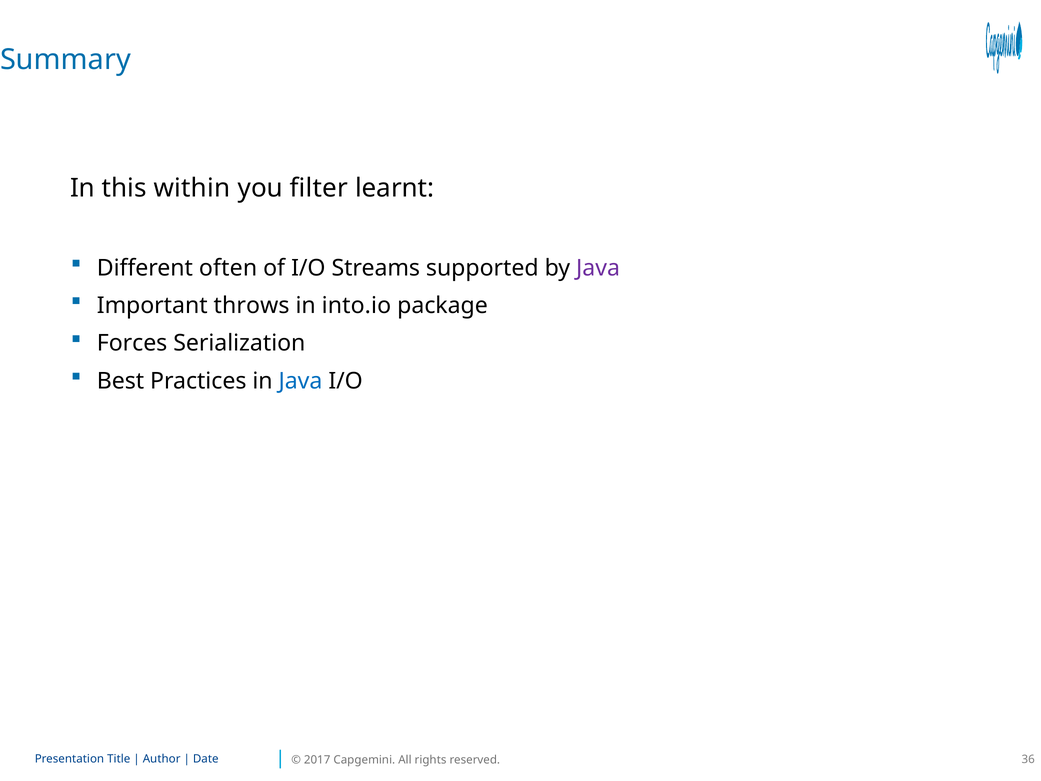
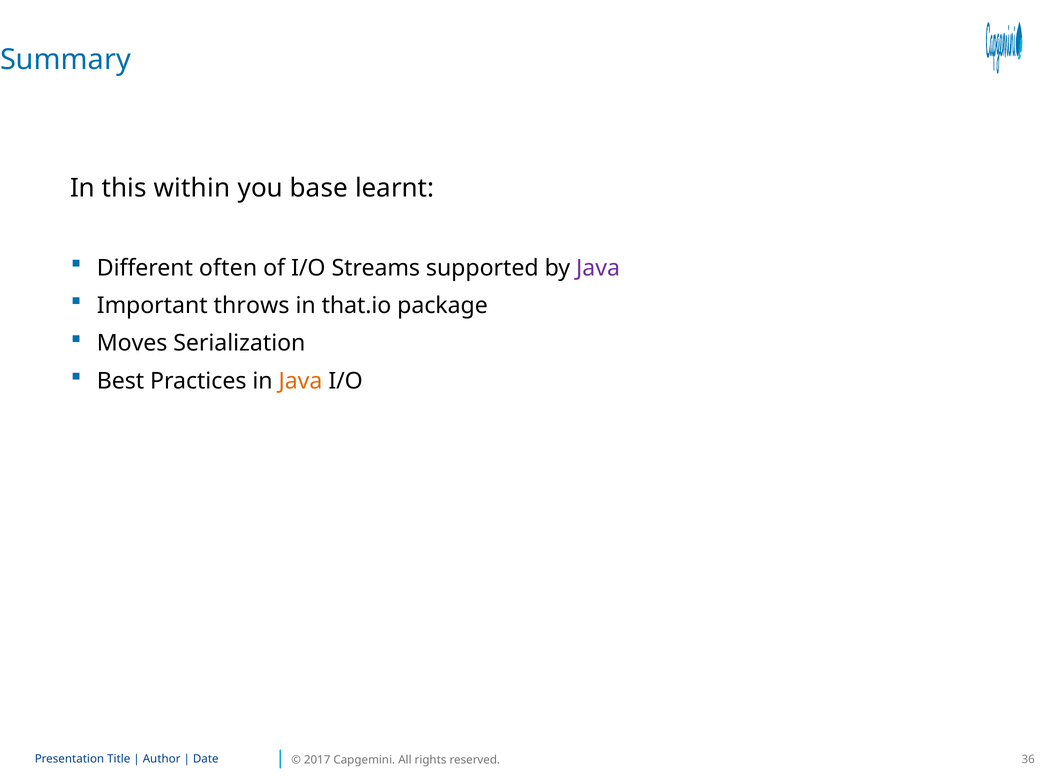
filter: filter -> base
into.io: into.io -> that.io
Forces: Forces -> Moves
Java at (300, 381) colour: blue -> orange
